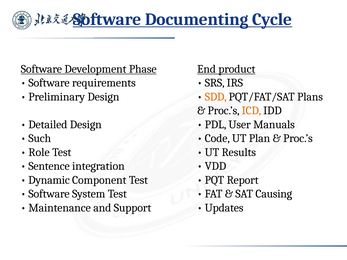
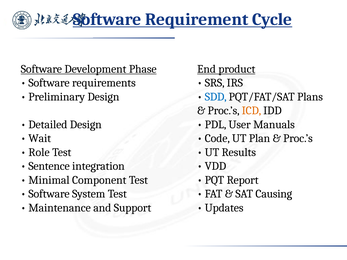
Documenting: Documenting -> Requirement
SDD colour: orange -> blue
Such: Such -> Wait
Dynamic: Dynamic -> Minimal
